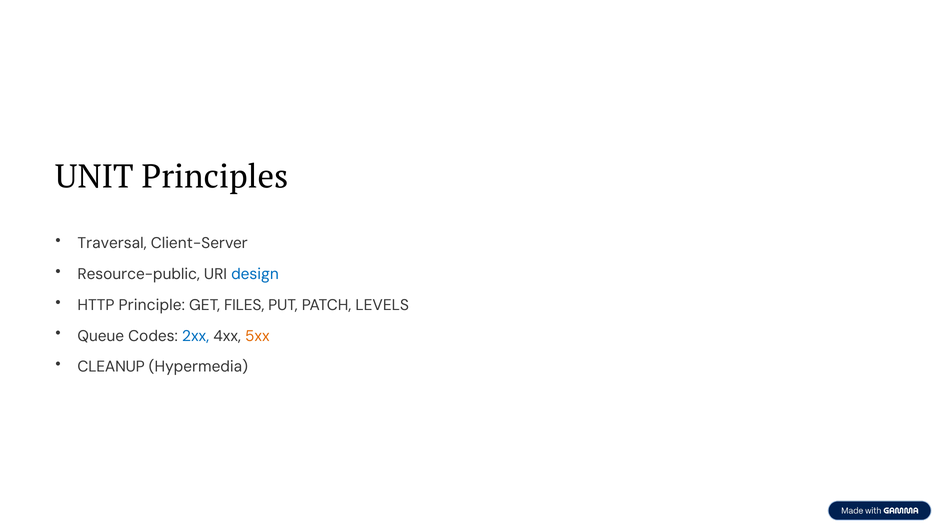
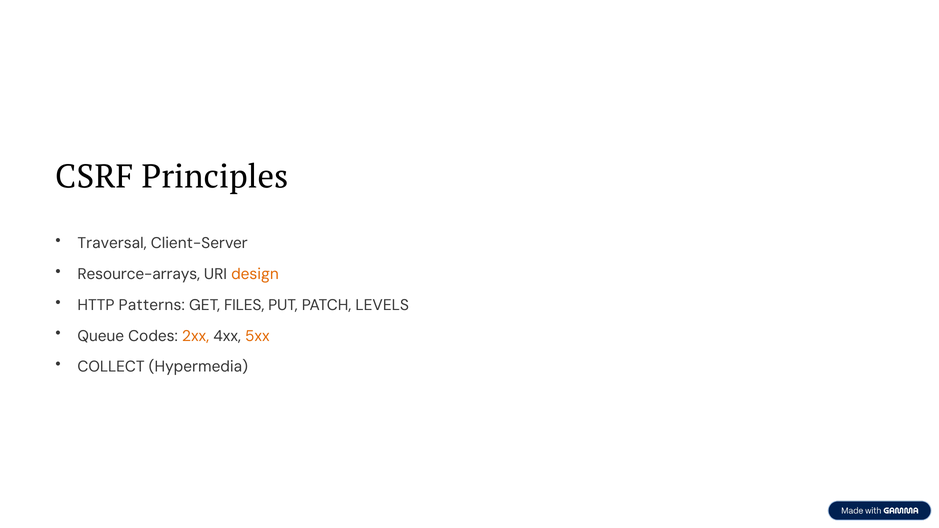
UNIT: UNIT -> CSRF
Resource-public: Resource-public -> Resource-arrays
design colour: blue -> orange
Principle: Principle -> Patterns
2xx colour: blue -> orange
CLEANUP: CLEANUP -> COLLECT
